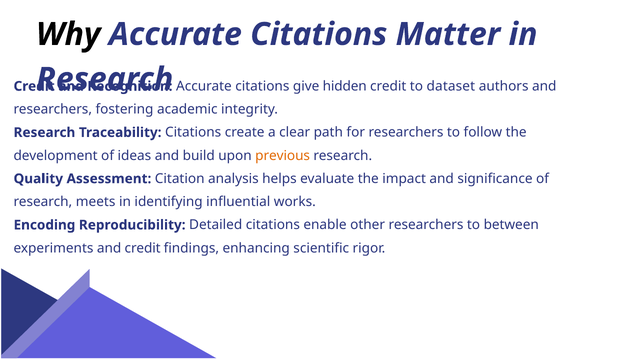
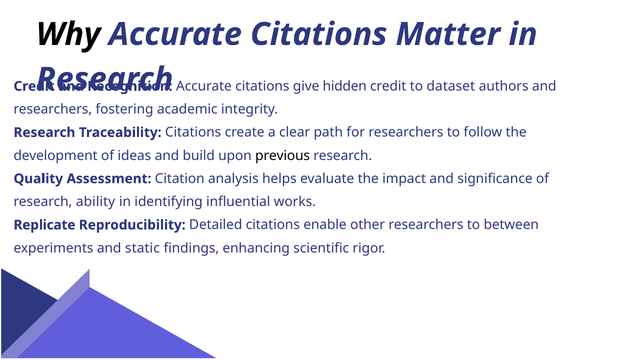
previous colour: orange -> black
meets: meets -> ability
Encoding: Encoding -> Replicate
and credit: credit -> static
